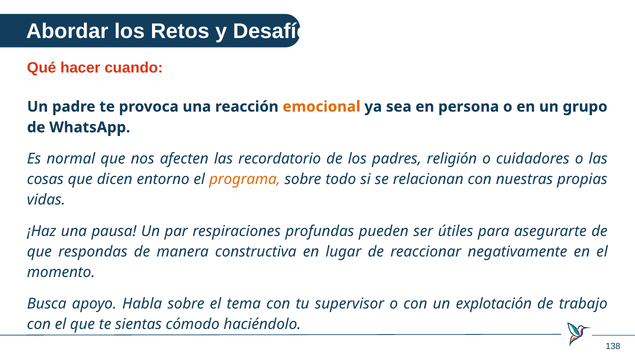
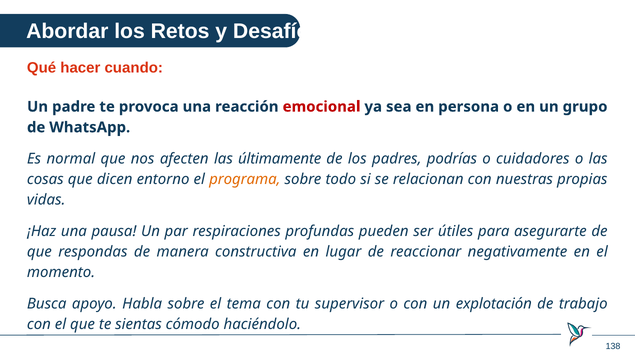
emocional colour: orange -> red
recordatorio: recordatorio -> últimamente
religión: religión -> podrías
